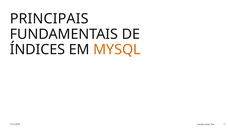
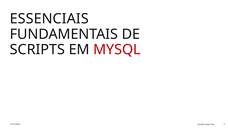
PRINCIPAIS: PRINCIPAIS -> ESSENCIAIS
ÍNDICES: ÍNDICES -> SCRIPTS
MYSQL colour: orange -> red
